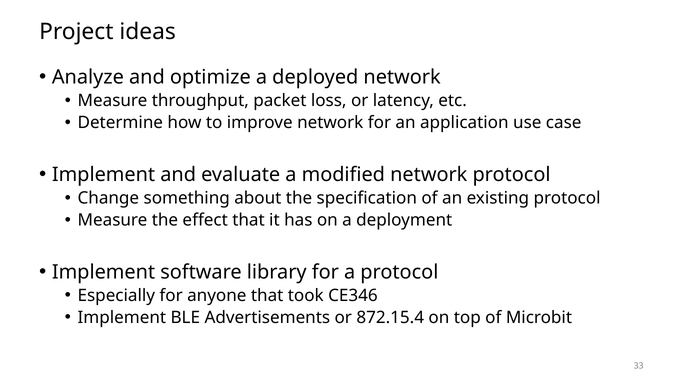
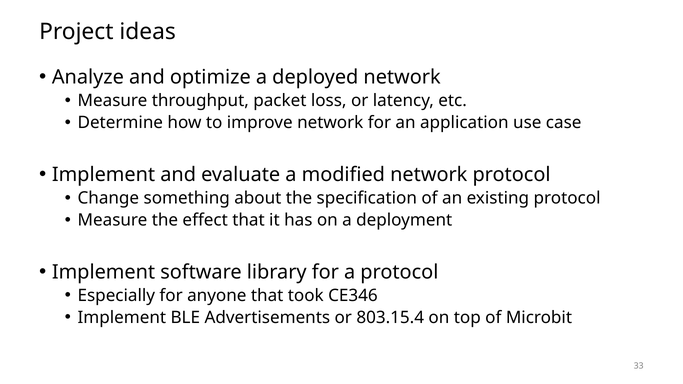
872.15.4: 872.15.4 -> 803.15.4
